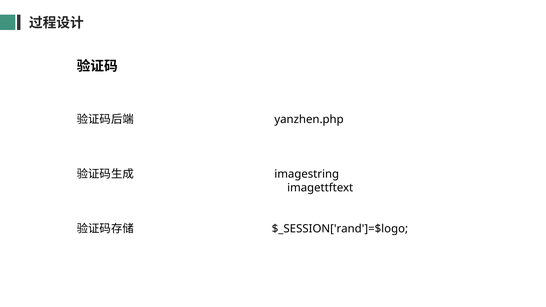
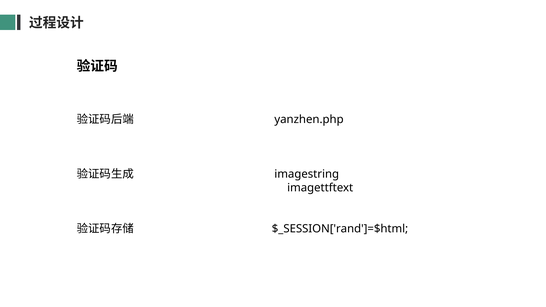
$_SESSION['rand']=$logo: $_SESSION['rand']=$logo -> $_SESSION['rand']=$html
